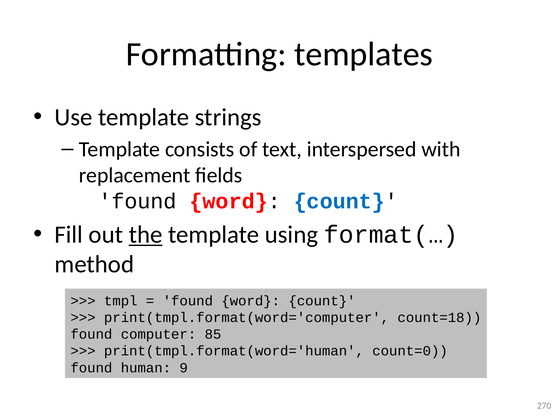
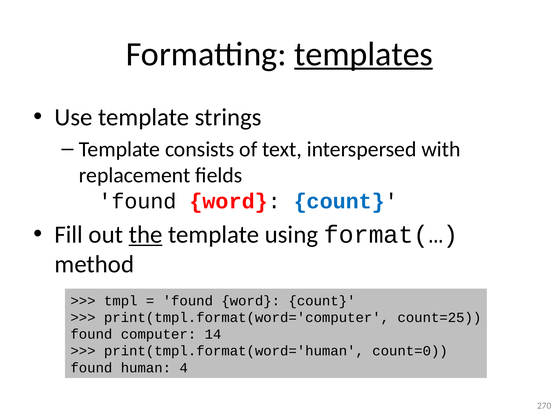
templates underline: none -> present
count=18: count=18 -> count=25
85: 85 -> 14
9: 9 -> 4
